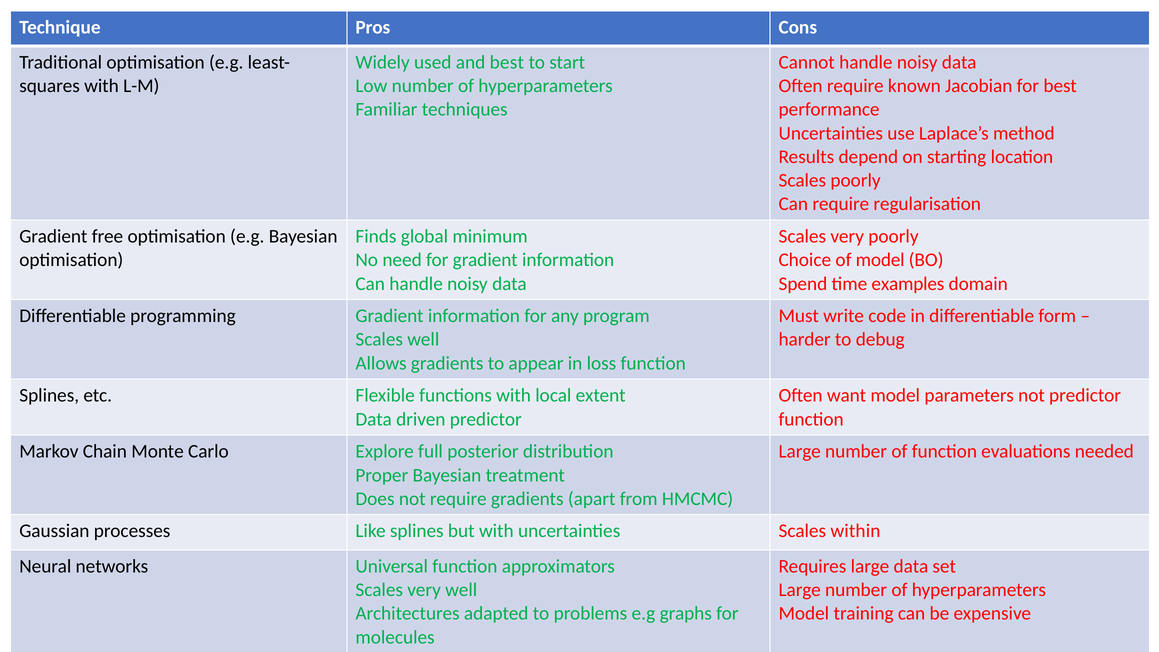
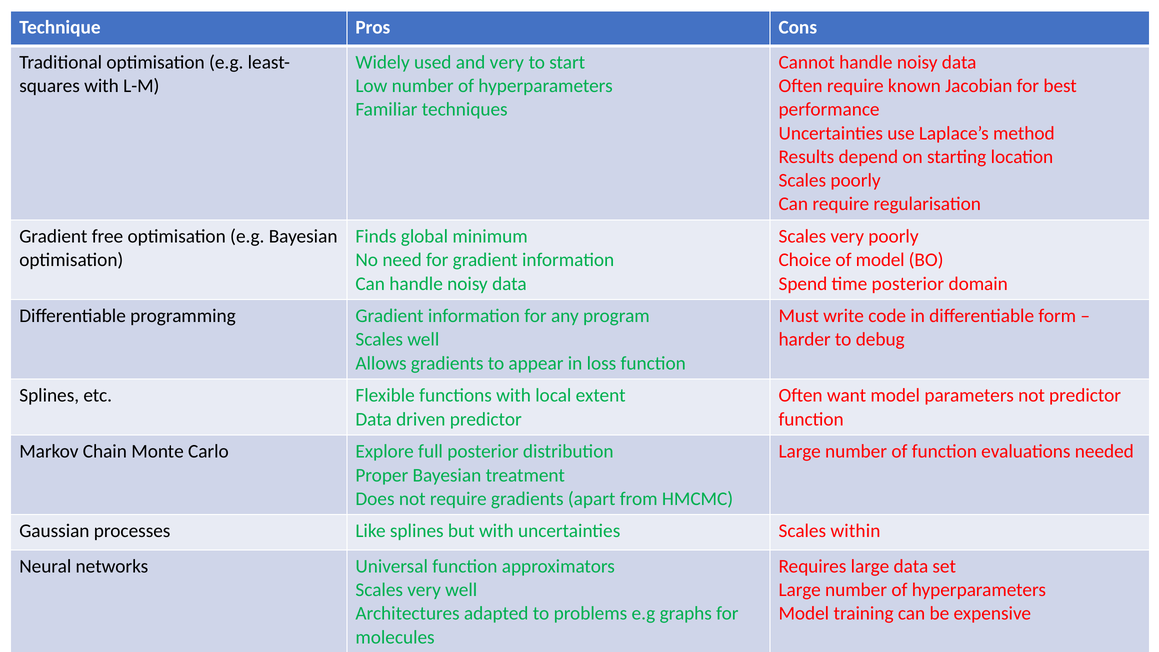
and best: best -> very
time examples: examples -> posterior
